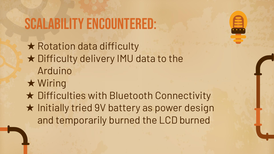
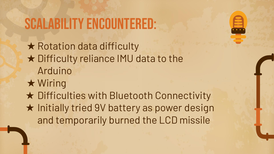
delivery: delivery -> reliance
LCD burned: burned -> missile
